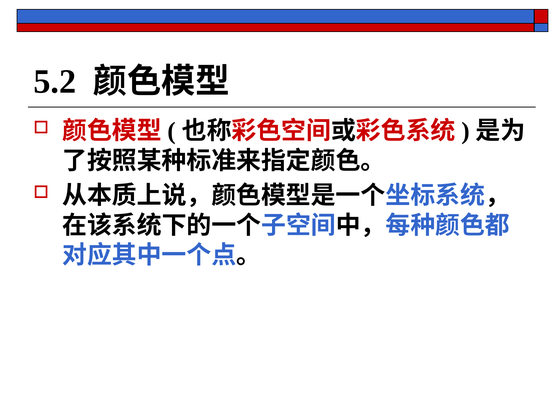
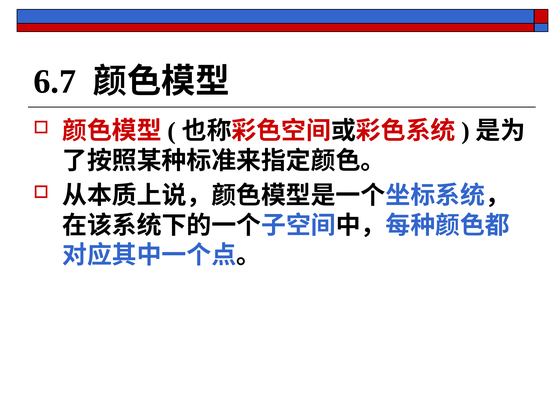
5.2: 5.2 -> 6.7
